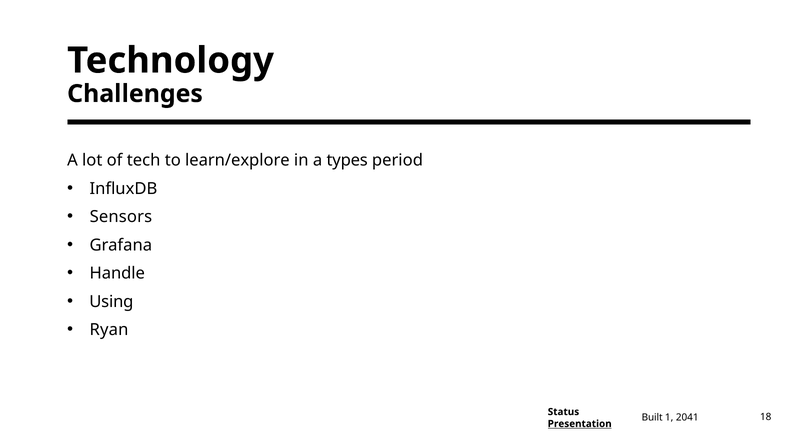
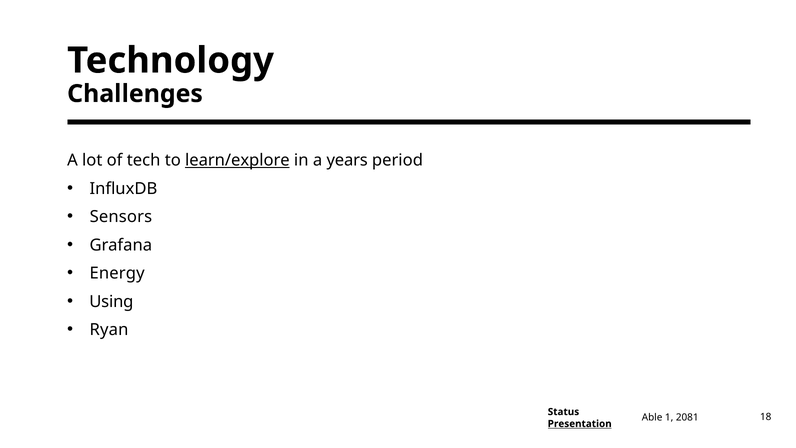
learn/explore underline: none -> present
types: types -> years
Handle: Handle -> Energy
Built: Built -> Able
2041: 2041 -> 2081
